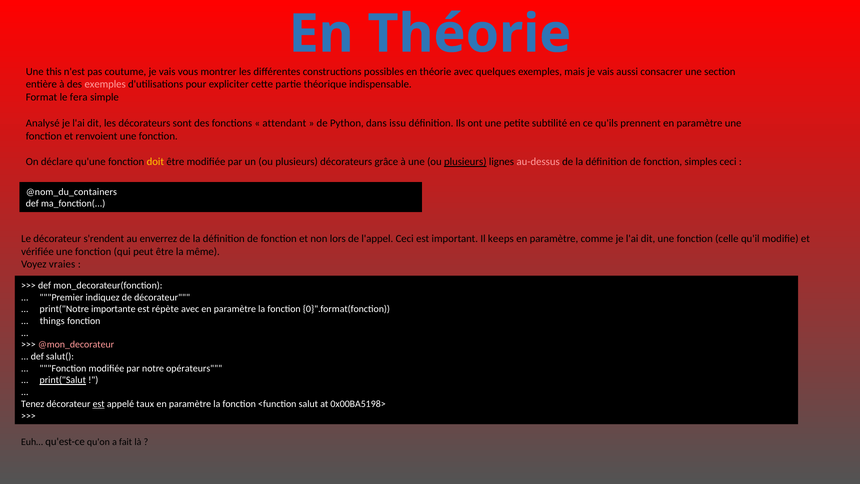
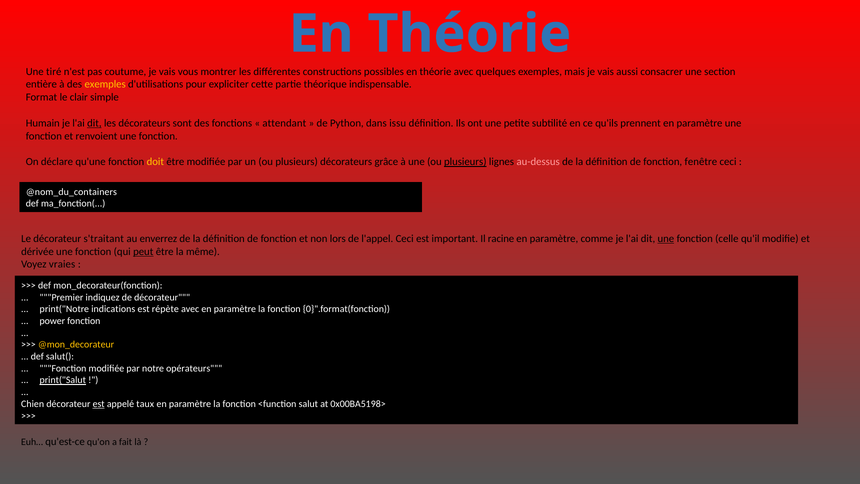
this: this -> tiré
exemples at (105, 84) colour: pink -> yellow
fera: fera -> clair
Analysé: Analysé -> Humain
dit at (94, 123) underline: none -> present
simples: simples -> fenêtre
s'rendent: s'rendent -> s'traitant
keeps: keeps -> racine
une at (666, 238) underline: none -> present
vérifiée: vérifiée -> dérivée
peut underline: none -> present
importante: importante -> indications
things: things -> power
@mon_decorateur colour: pink -> yellow
Tenez: Tenez -> Chien
